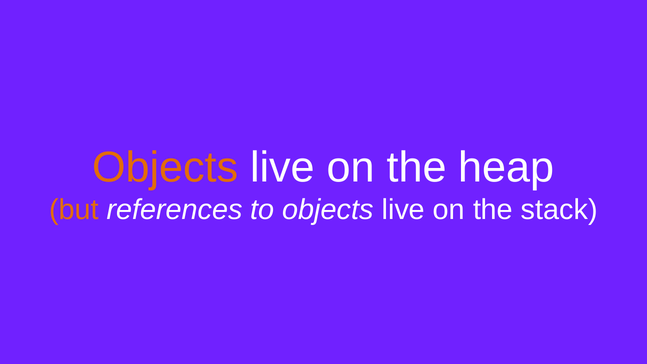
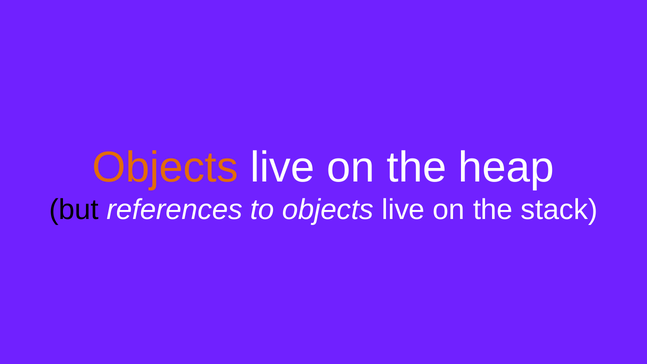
but colour: orange -> black
